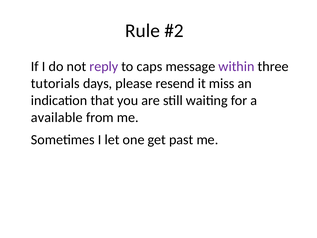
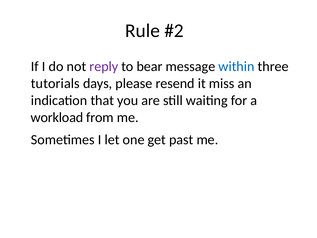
caps: caps -> bear
within colour: purple -> blue
available: available -> workload
